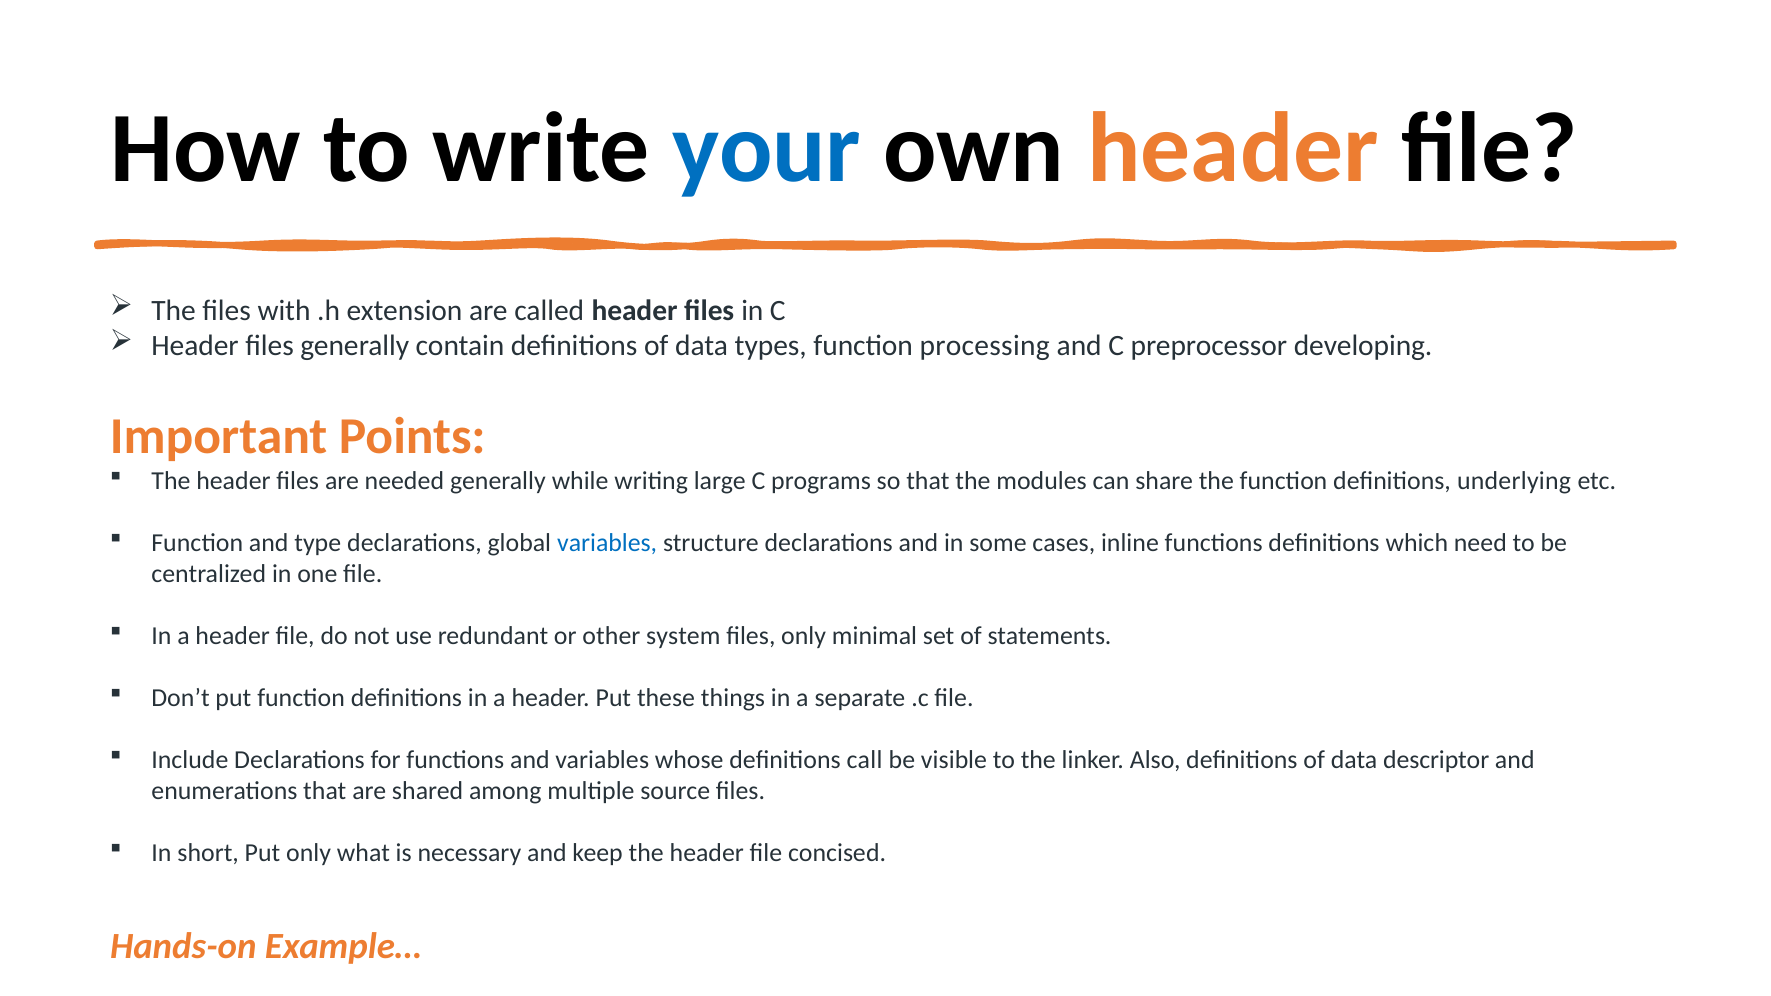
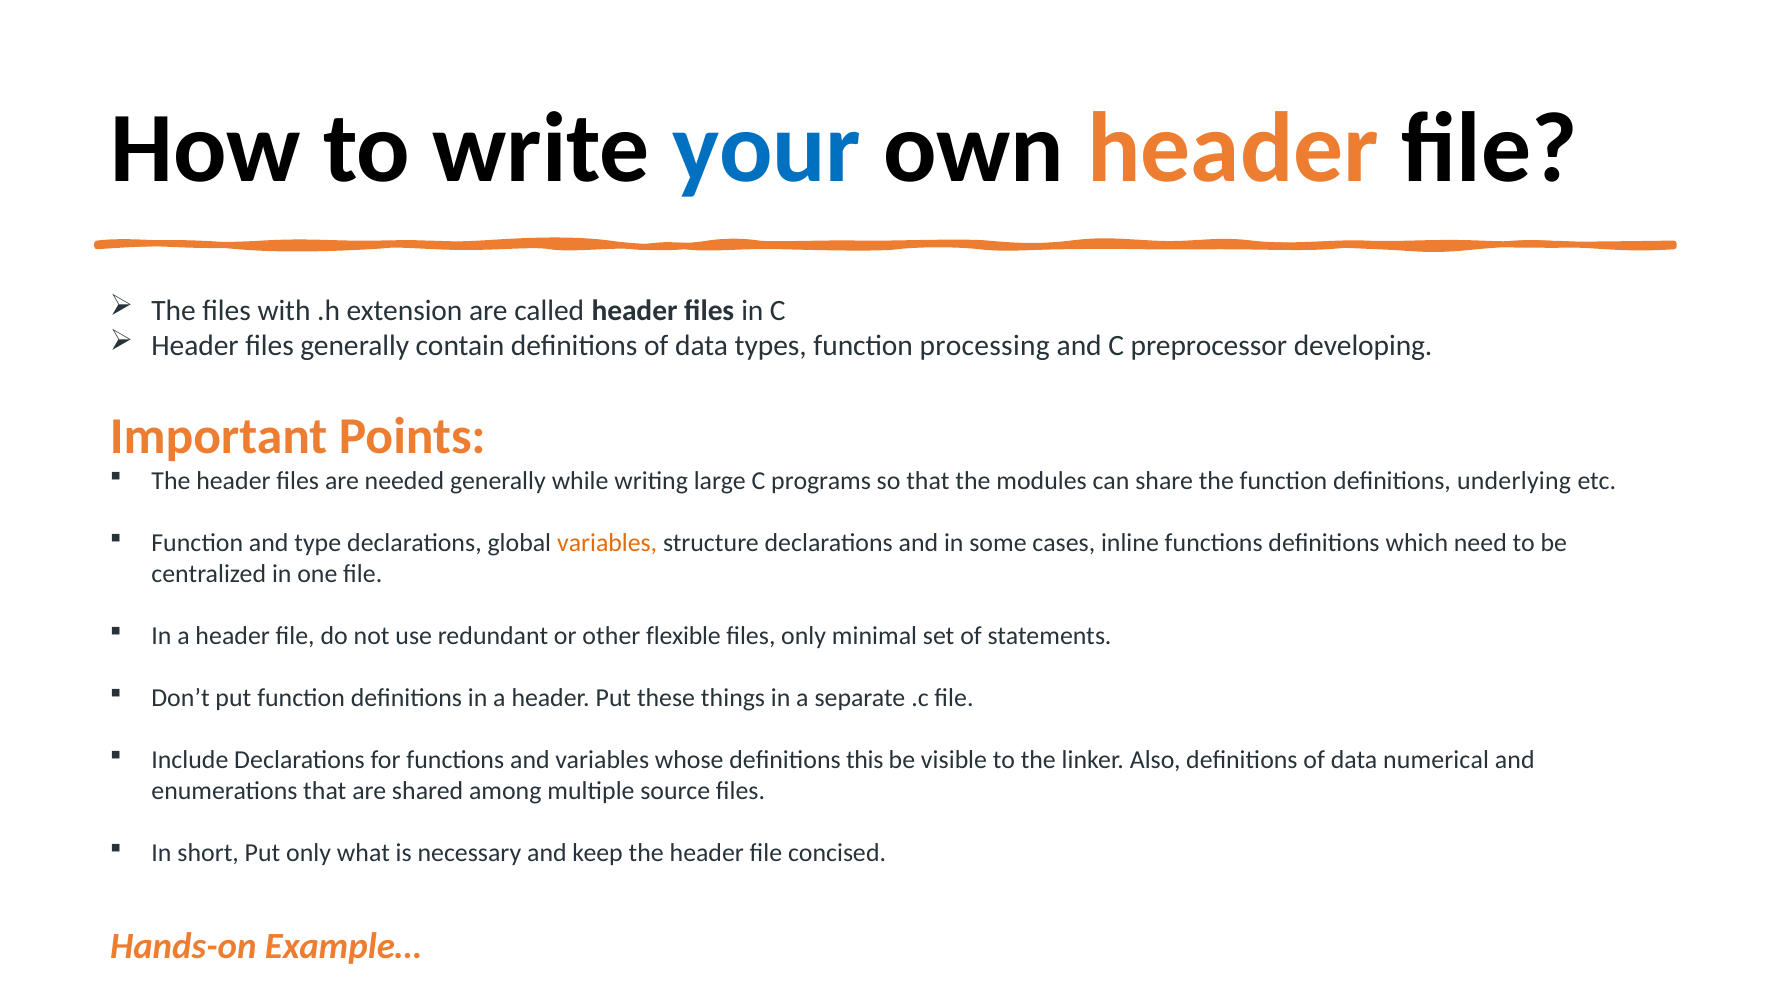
variables at (607, 543) colour: blue -> orange
system: system -> flexible
call: call -> this
descriptor: descriptor -> numerical
